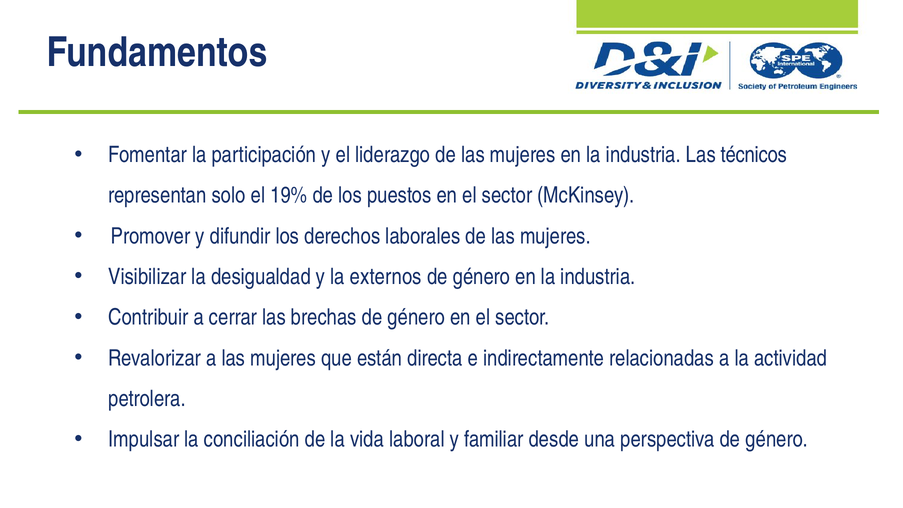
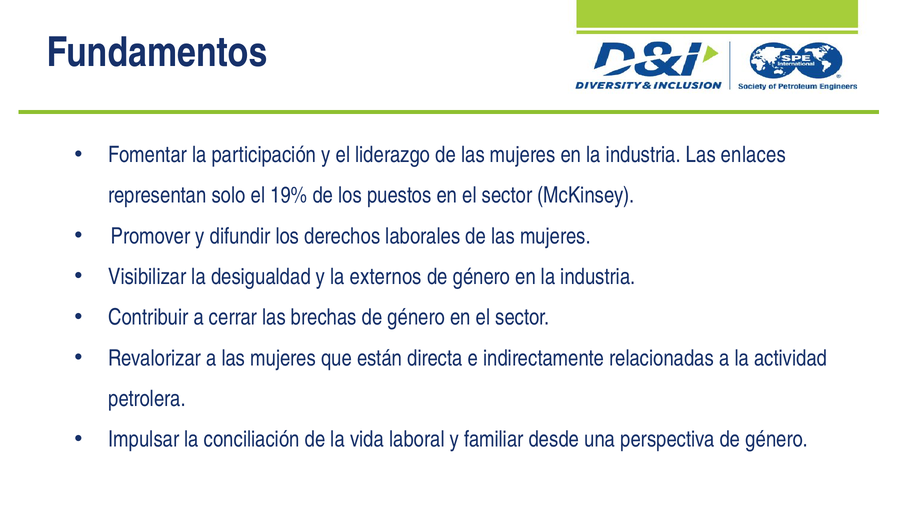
técnicos: técnicos -> enlaces
